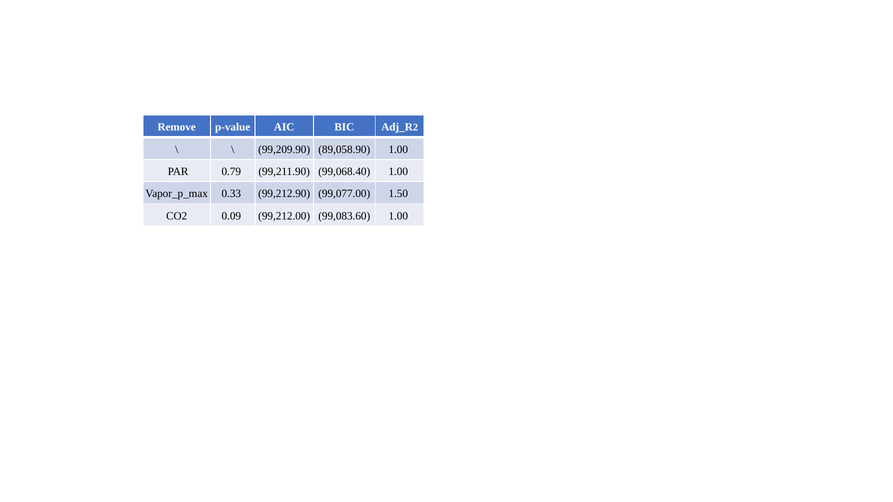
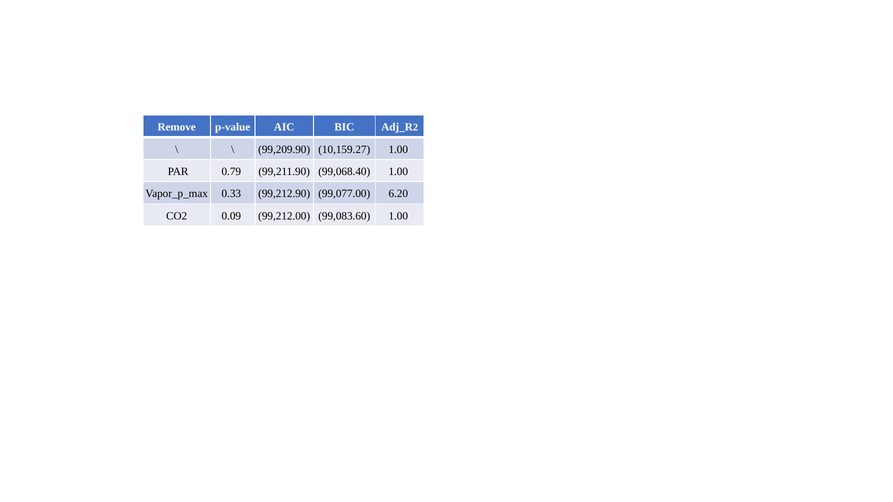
89,058.90: 89,058.90 -> 10,159.27
1.50: 1.50 -> 6.20
